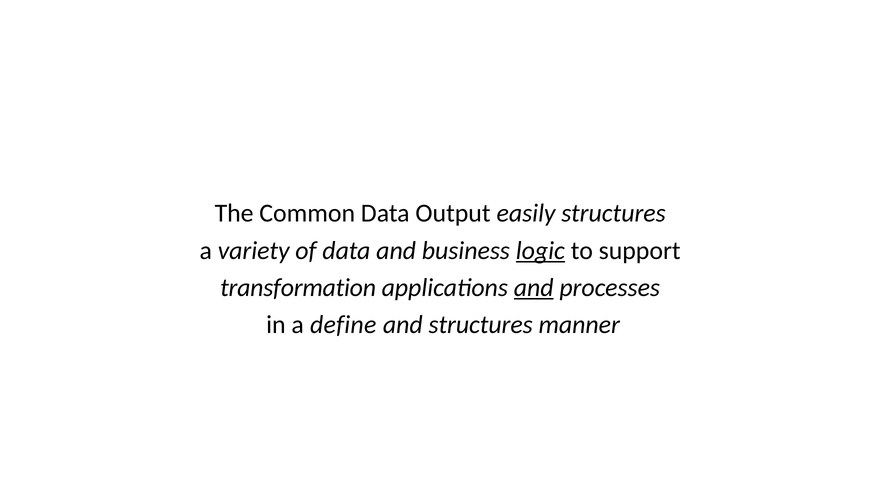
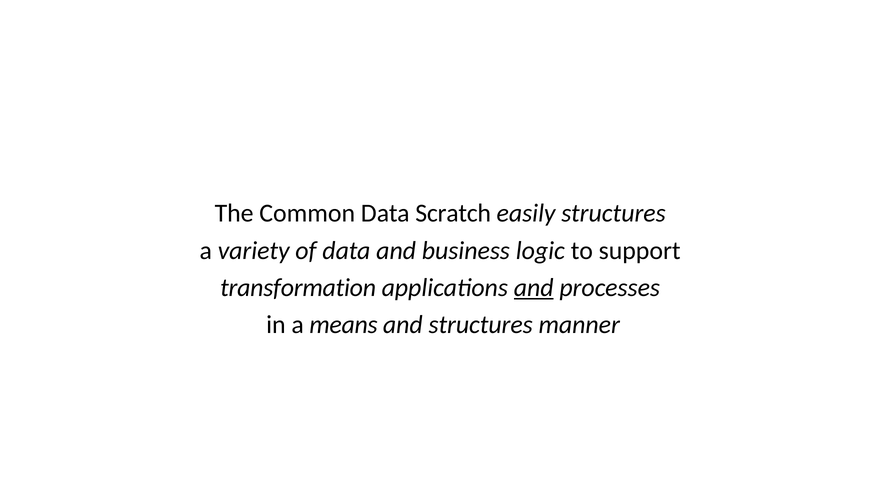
Output: Output -> Scratch
logic underline: present -> none
define: define -> means
